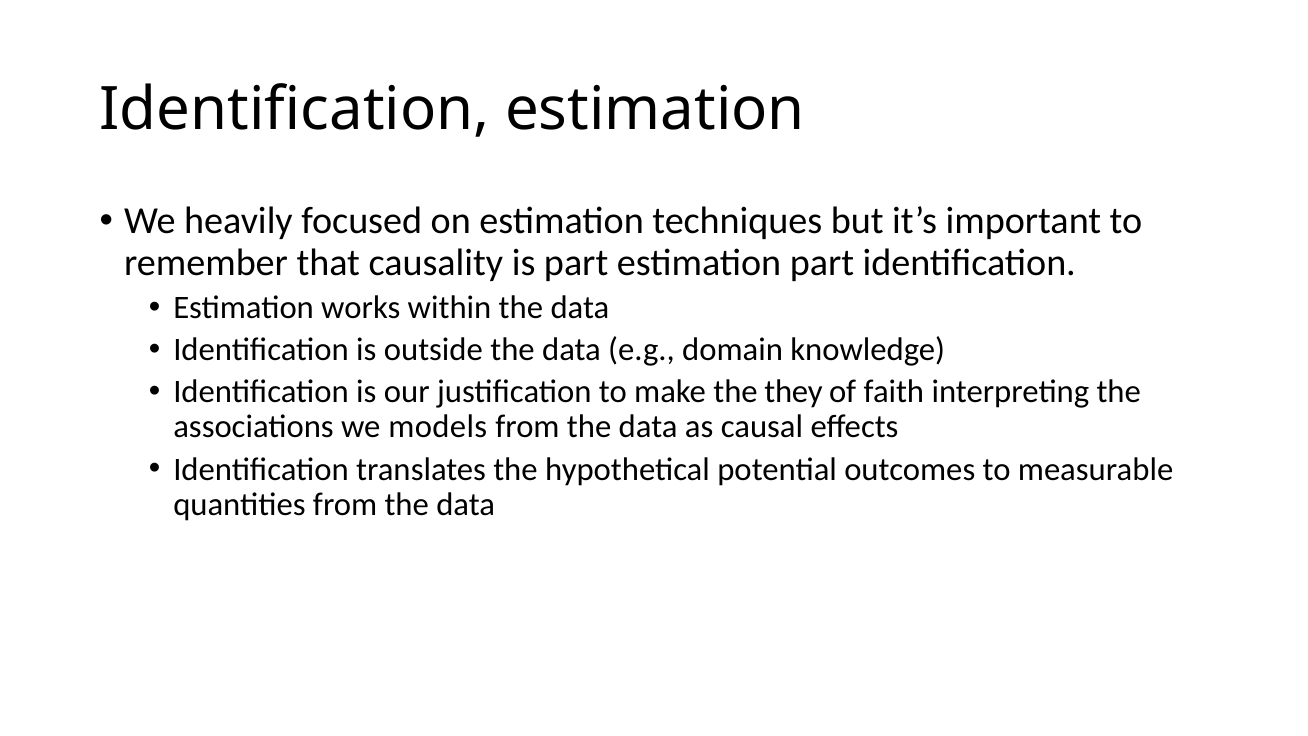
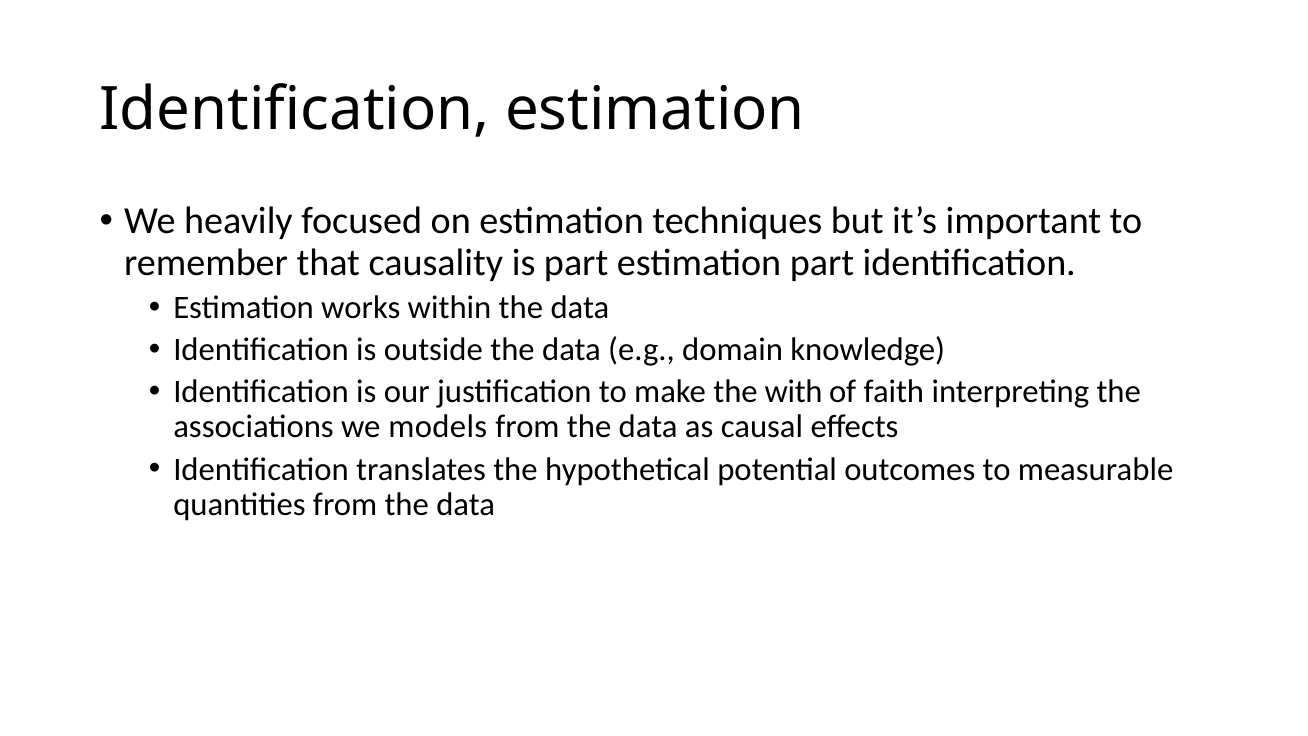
they: they -> with
